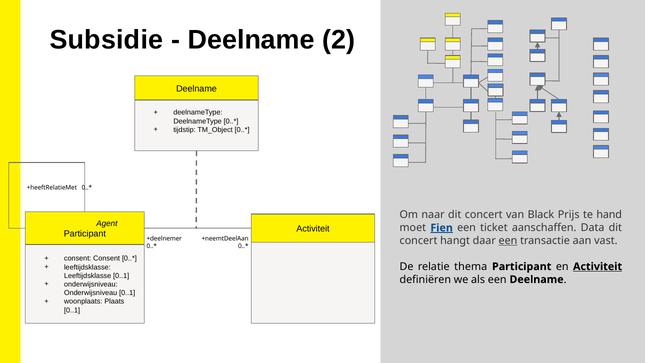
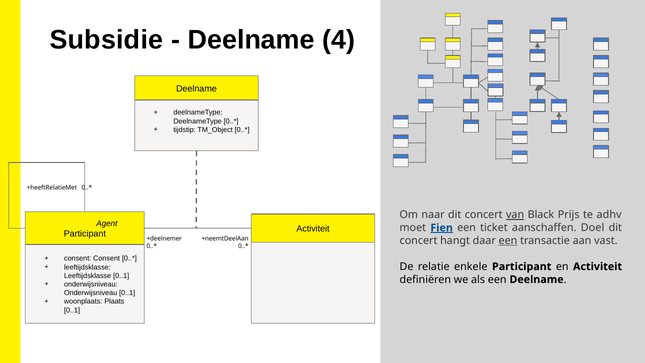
2: 2 -> 4
van underline: none -> present
hand: hand -> adhv
Data: Data -> Doel
thema: thema -> enkele
Activiteit at (598, 266) underline: present -> none
